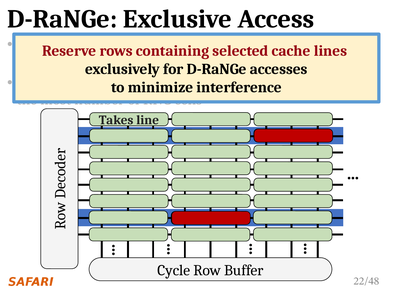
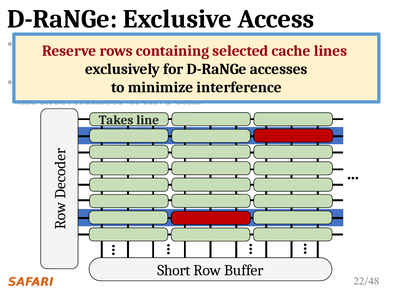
Cycle: Cycle -> Short
